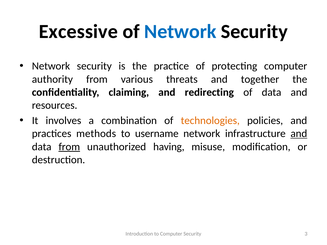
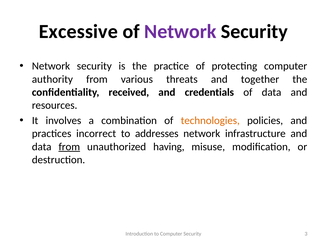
Network at (180, 32) colour: blue -> purple
claiming: claiming -> received
redirecting: redirecting -> credentials
methods: methods -> incorrect
username: username -> addresses
and at (299, 134) underline: present -> none
